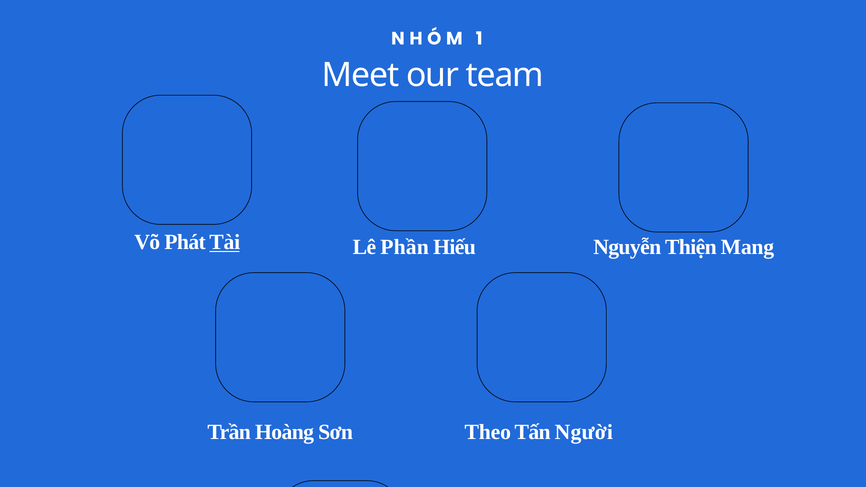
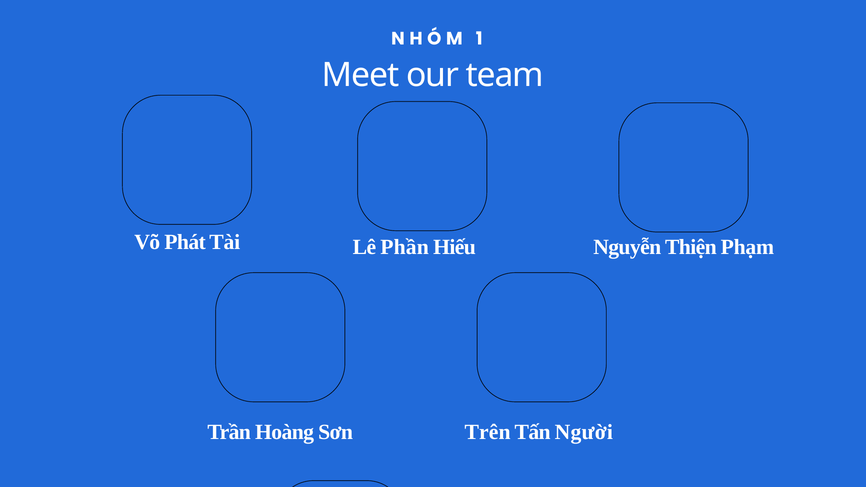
Tài underline: present -> none
Mang: Mang -> Phạm
Theo: Theo -> Trên
